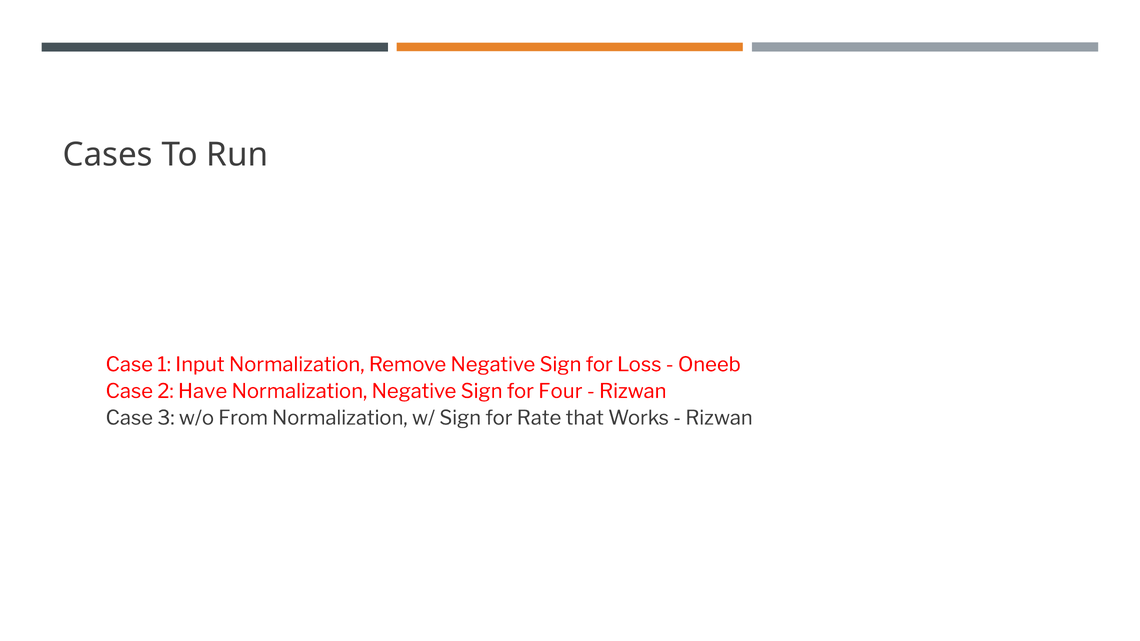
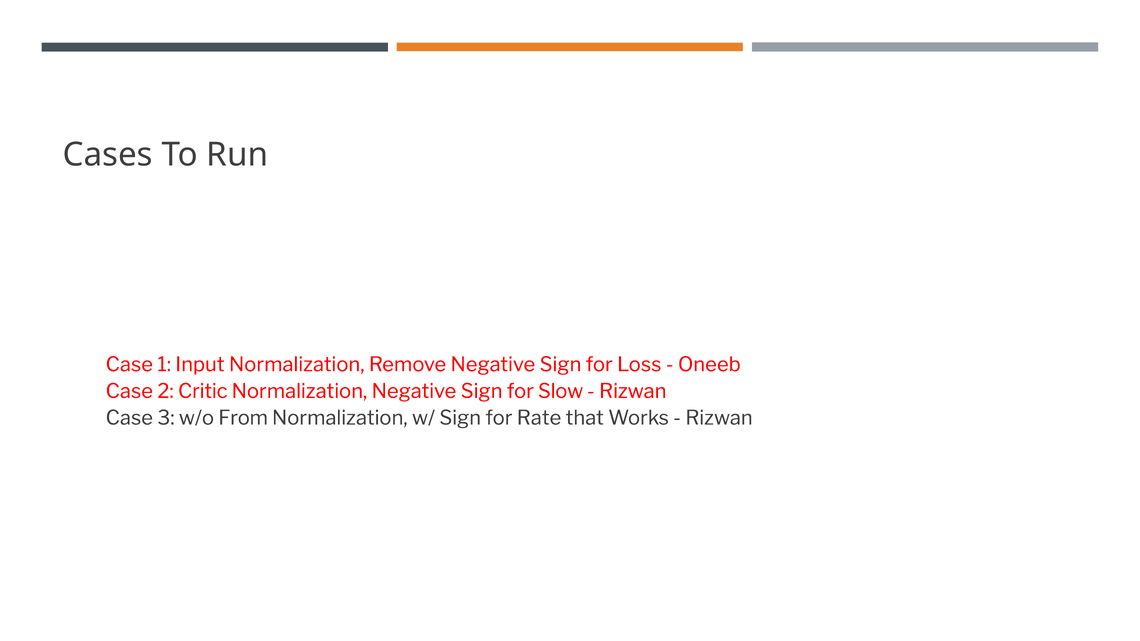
Have: Have -> Critic
Four: Four -> Slow
